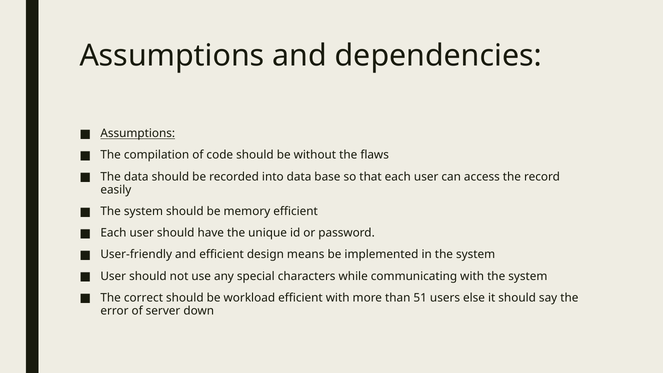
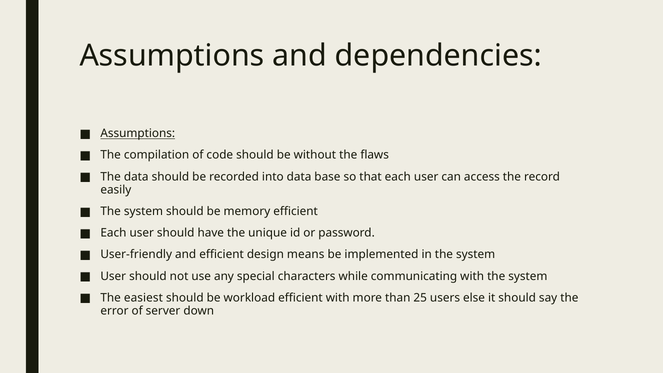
correct: correct -> easiest
51: 51 -> 25
